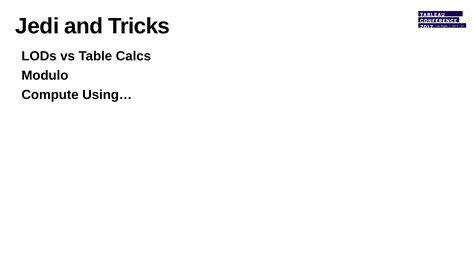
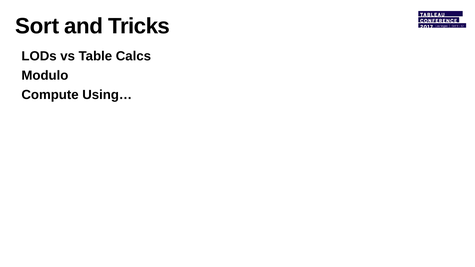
Jedi: Jedi -> Sort
